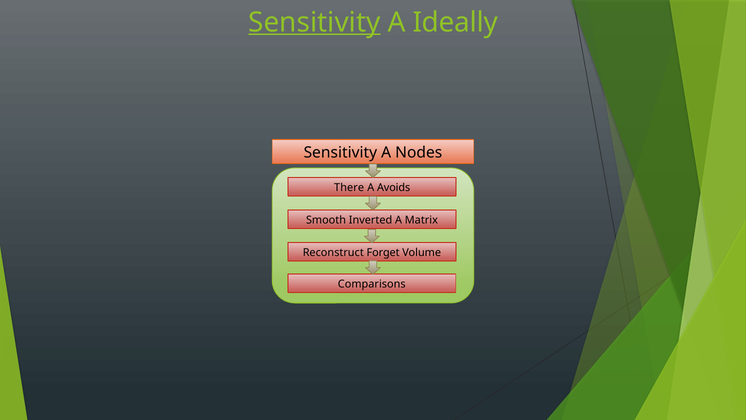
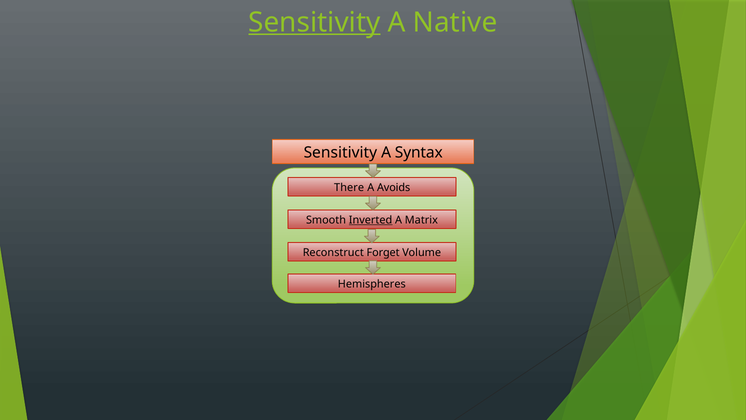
Ideally: Ideally -> Native
Nodes: Nodes -> Syntax
Inverted underline: none -> present
Comparisons: Comparisons -> Hemispheres
